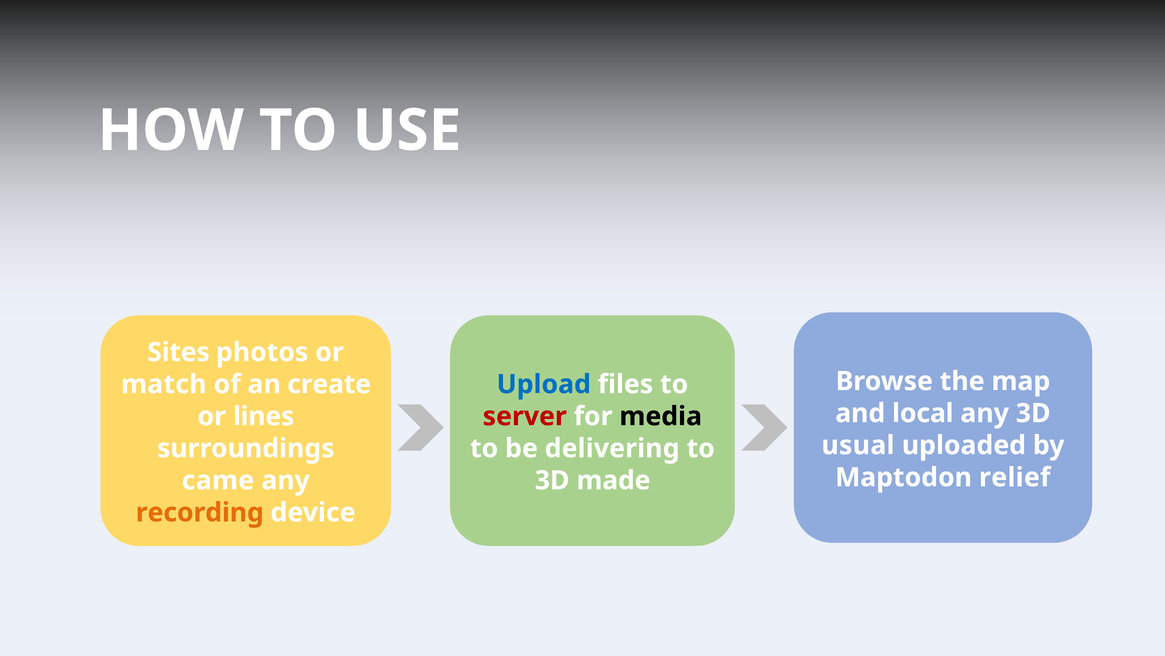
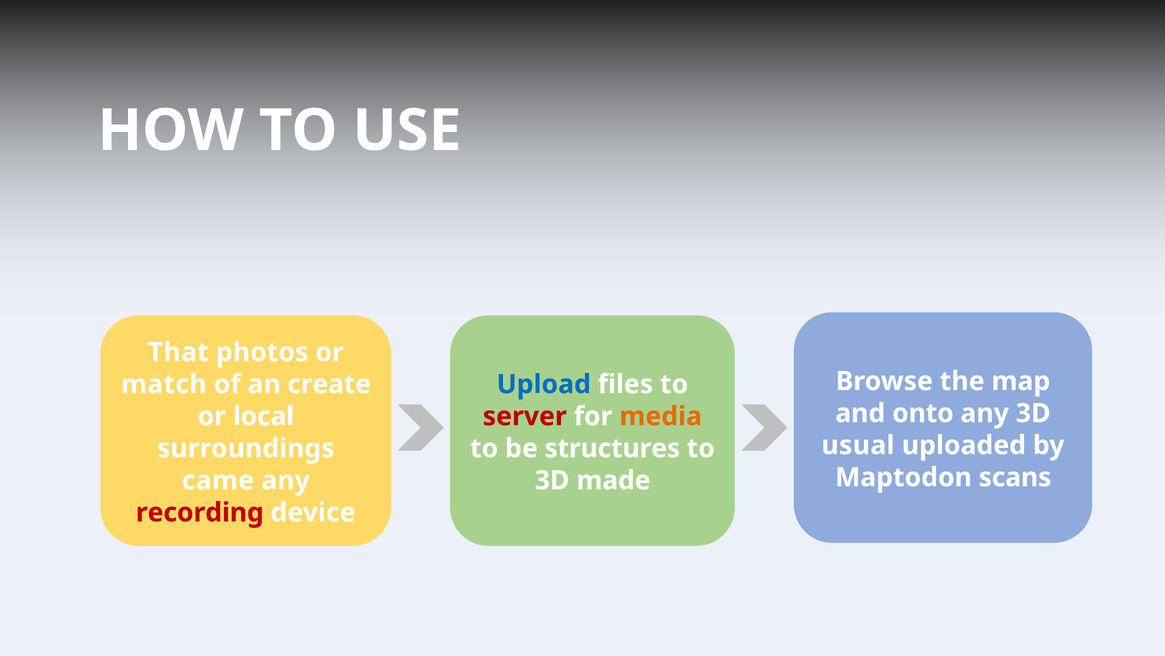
Sites: Sites -> That
local: local -> onto
lines: lines -> local
media colour: black -> orange
delivering: delivering -> structures
relief: relief -> scans
recording colour: orange -> red
